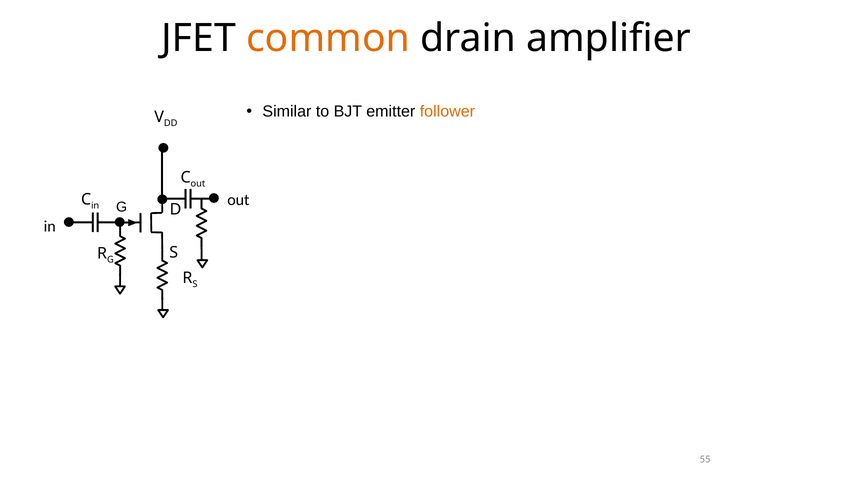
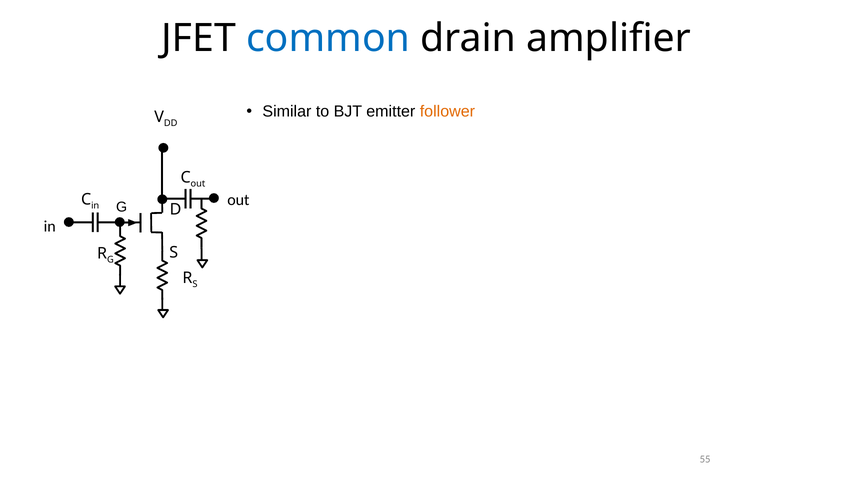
common colour: orange -> blue
